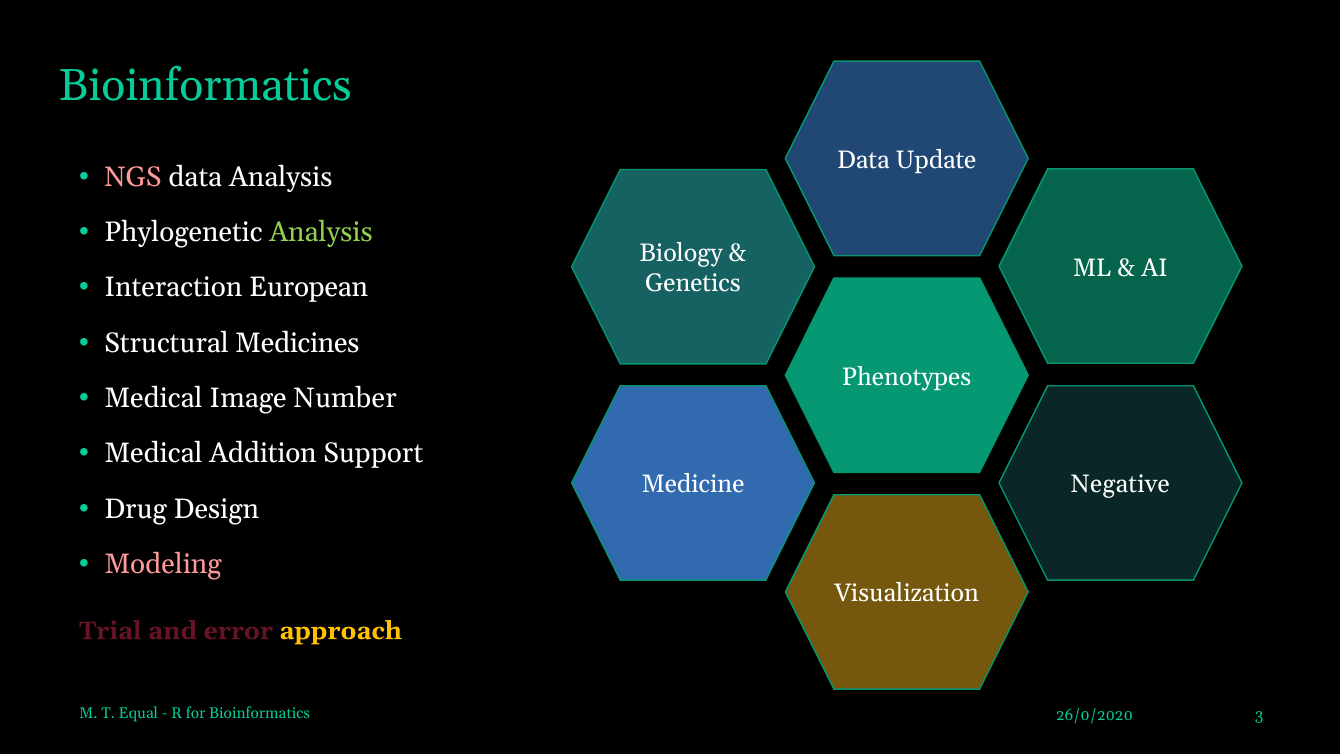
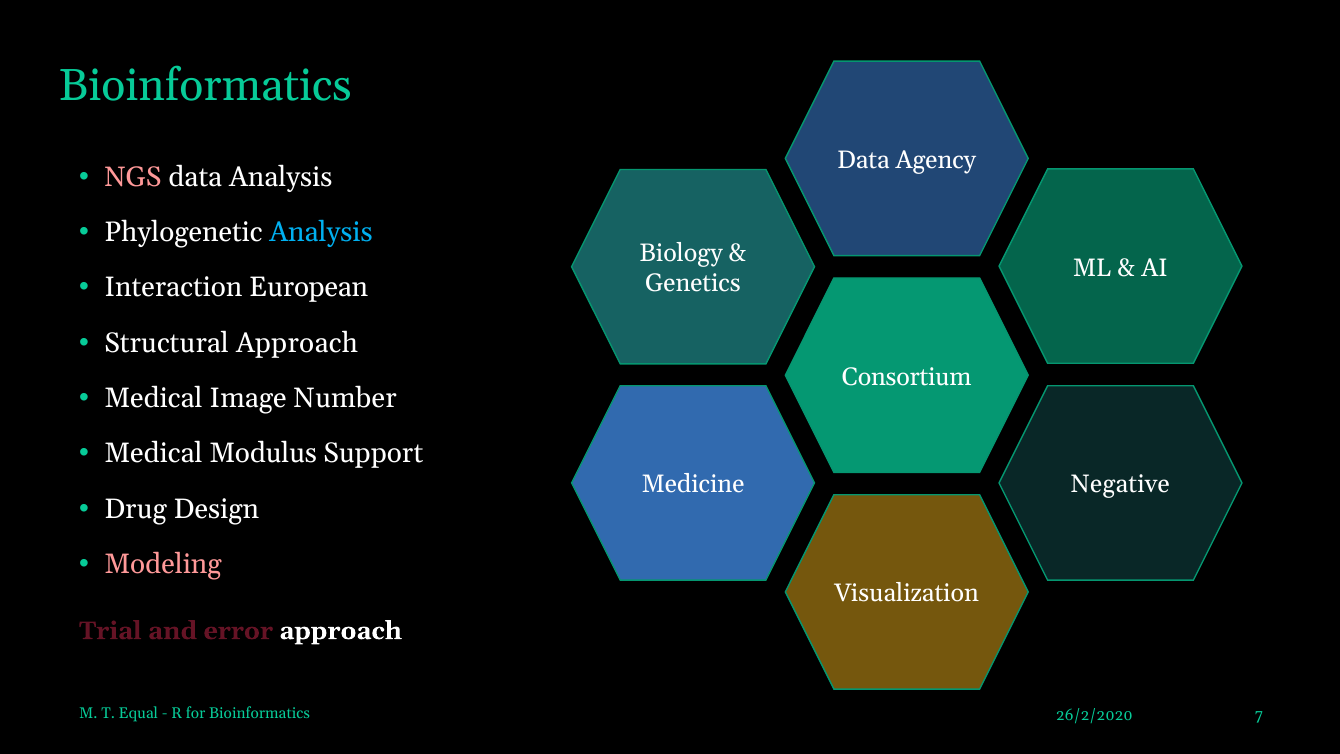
Update: Update -> Agency
Analysis at (321, 232) colour: light green -> light blue
Structural Medicines: Medicines -> Approach
Phenotypes: Phenotypes -> Consortium
Addition: Addition -> Modulus
approach at (341, 631) colour: yellow -> white
3: 3 -> 7
26/0/2020: 26/0/2020 -> 26/2/2020
